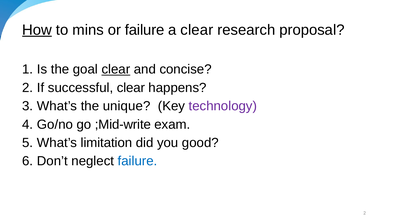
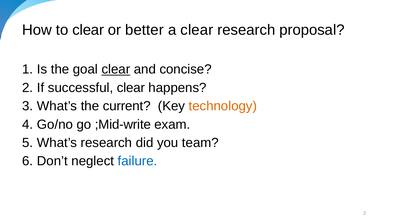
How underline: present -> none
to mins: mins -> clear
or failure: failure -> better
unique: unique -> current
technology colour: purple -> orange
What’s limitation: limitation -> research
good: good -> team
